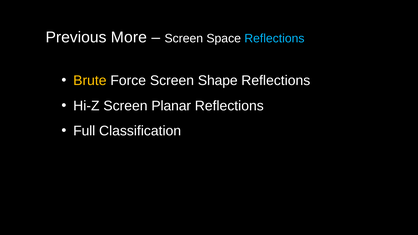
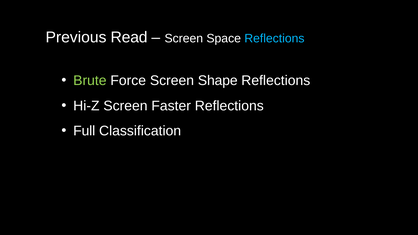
More: More -> Read
Brute colour: yellow -> light green
Planar: Planar -> Faster
